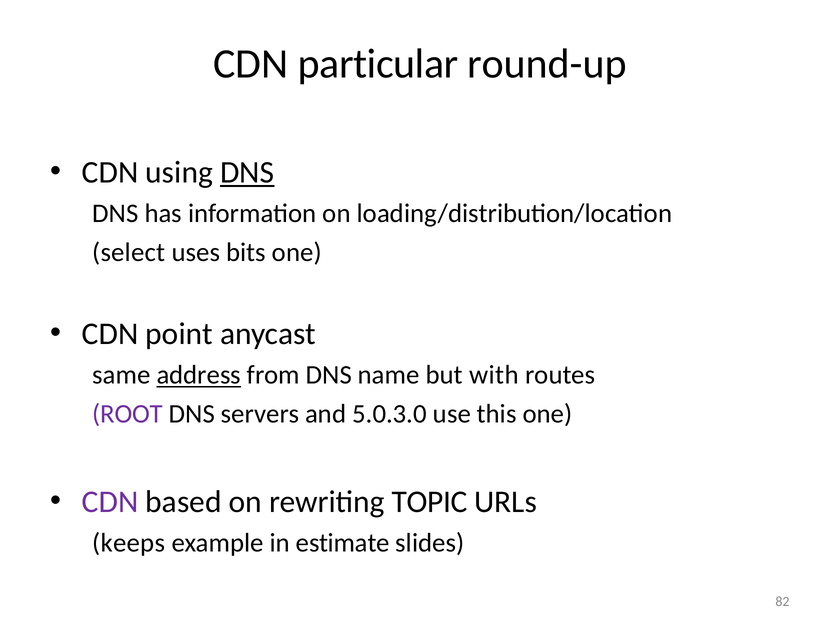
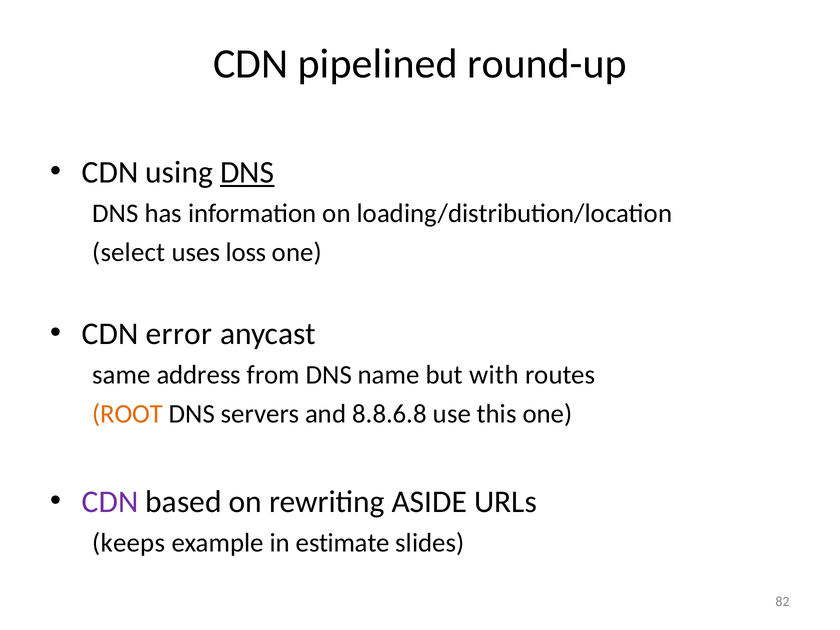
particular: particular -> pipelined
bits: bits -> loss
point: point -> error
address underline: present -> none
ROOT colour: purple -> orange
5.0.3.0: 5.0.3.0 -> 8.8.6.8
TOPIC: TOPIC -> ASIDE
